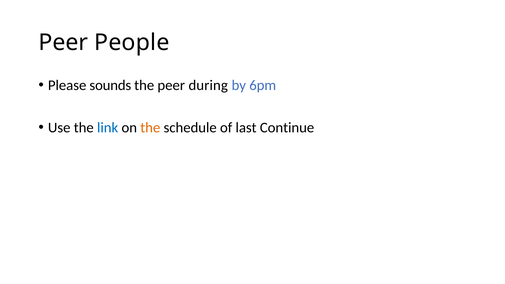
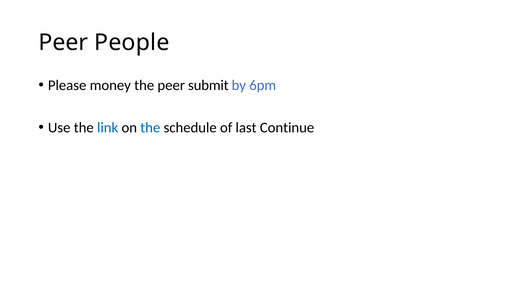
sounds: sounds -> money
during: during -> submit
the at (150, 128) colour: orange -> blue
